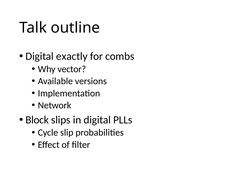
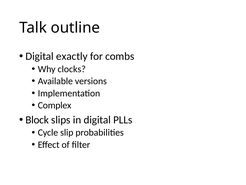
vector: vector -> clocks
Network: Network -> Complex
